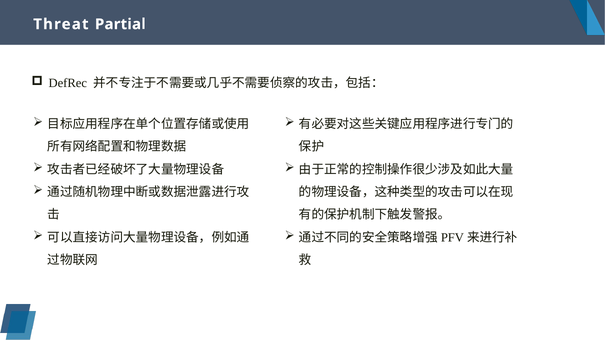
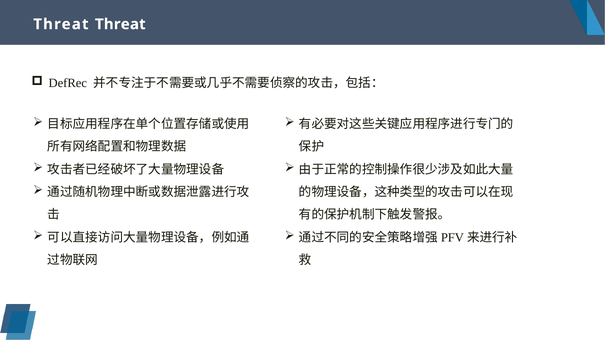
Threat Partial: Partial -> Threat
